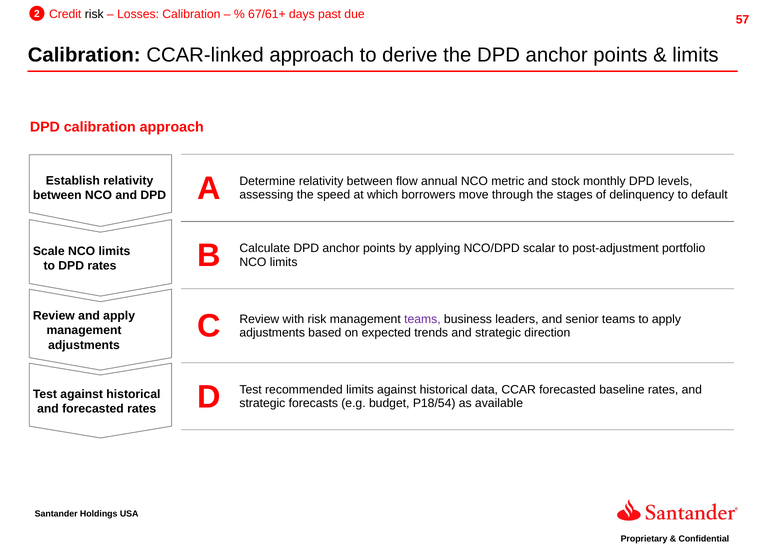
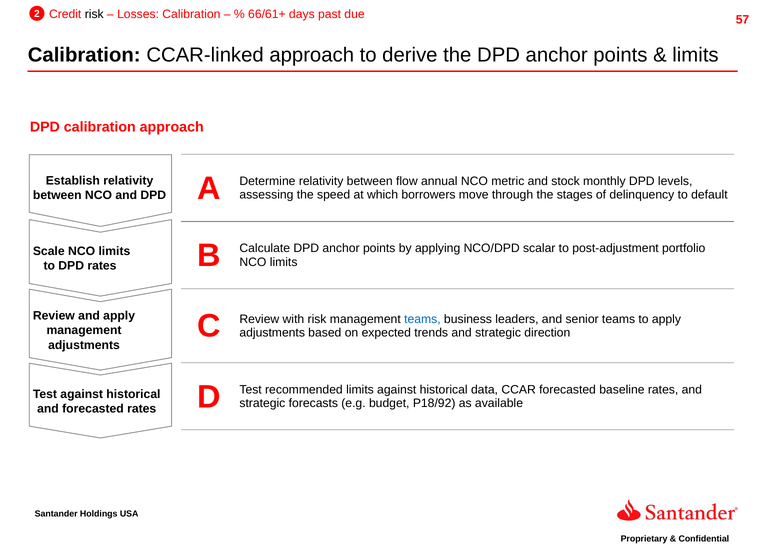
67/61+: 67/61+ -> 66/61+
teams at (422, 319) colour: purple -> blue
P18/54: P18/54 -> P18/92
